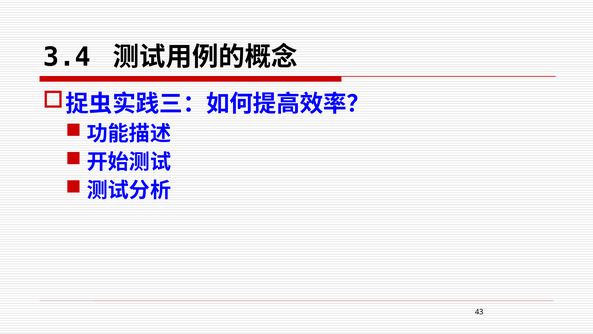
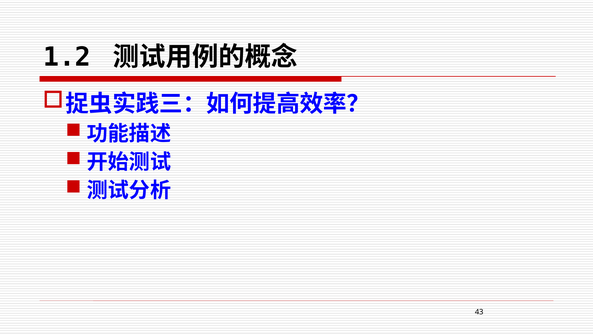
3.4: 3.4 -> 1.2
